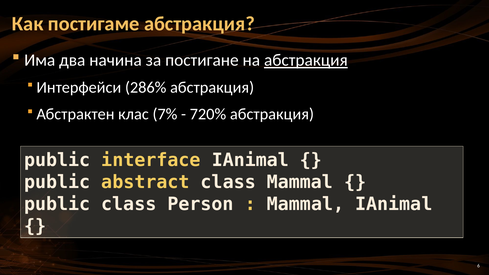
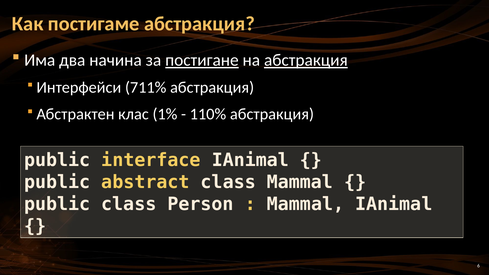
постигане underline: none -> present
286%: 286% -> 711%
7%: 7% -> 1%
720%: 720% -> 110%
